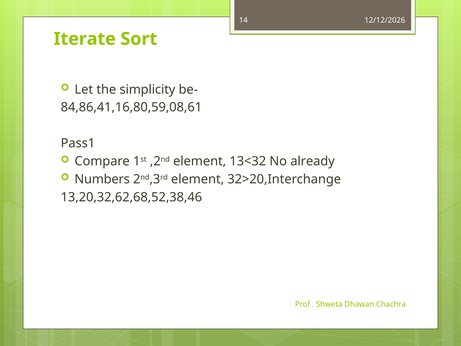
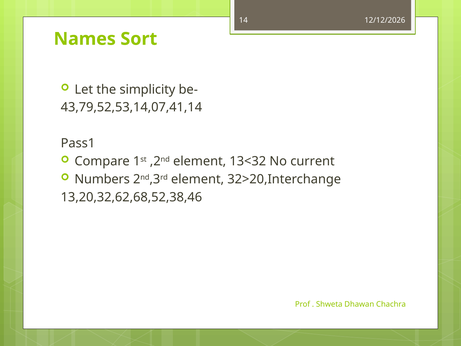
Iterate: Iterate -> Names
84,86,41,16,80,59,08,61: 84,86,41,16,80,59,08,61 -> 43,79,52,53,14,07,41,14
already: already -> current
